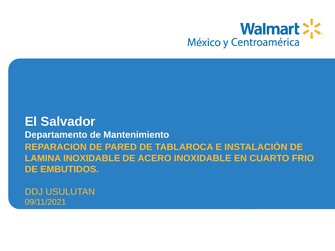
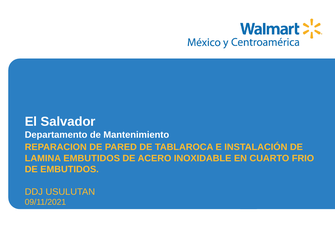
LAMINA INOXIDABLE: INOXIDABLE -> EMBUTIDOS
